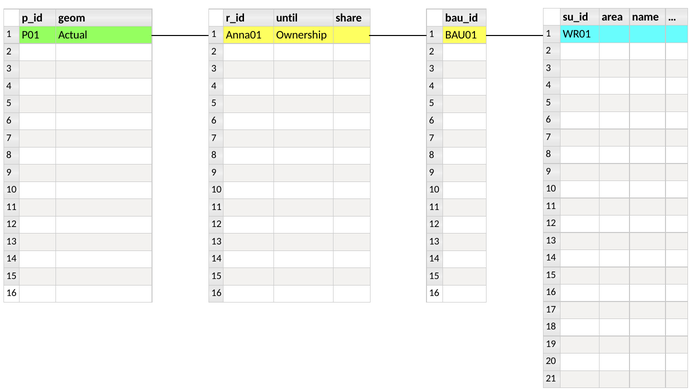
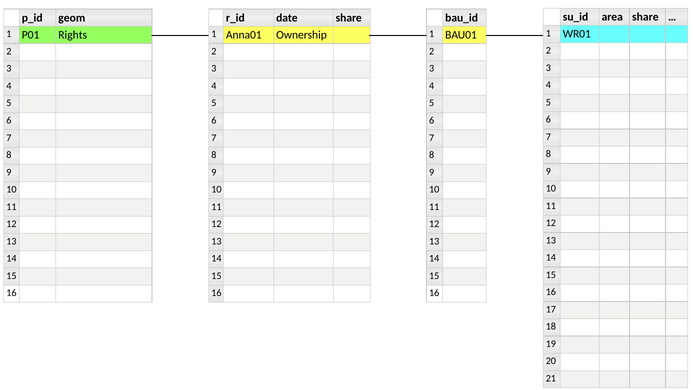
area name: name -> share
until: until -> date
Actual: Actual -> Rights
